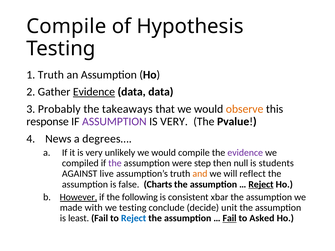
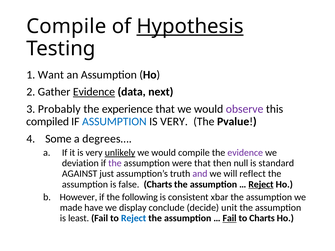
Hypothesis underline: none -> present
1 Truth: Truth -> Want
data data: data -> next
takeaways: takeaways -> experience
observe colour: orange -> purple
response: response -> compiled
ASSUMPTION at (114, 122) colour: purple -> blue
News: News -> Some
unlikely underline: none -> present
compiled: compiled -> deviation
were step: step -> that
students: students -> standard
live: live -> just
and colour: orange -> purple
However underline: present -> none
with: with -> have
we testing: testing -> display
to Asked: Asked -> Charts
